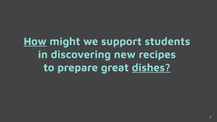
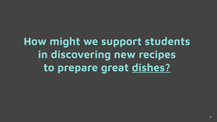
How underline: present -> none
